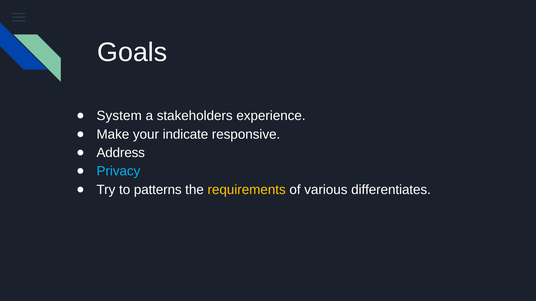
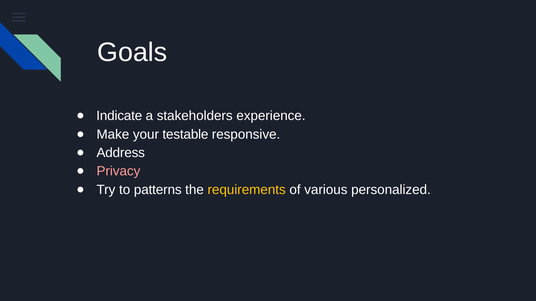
System: System -> Indicate
indicate: indicate -> testable
Privacy colour: light blue -> pink
differentiates: differentiates -> personalized
